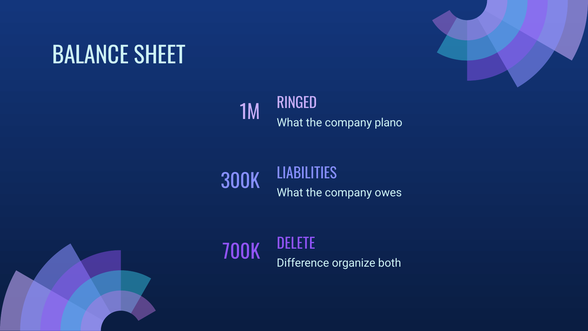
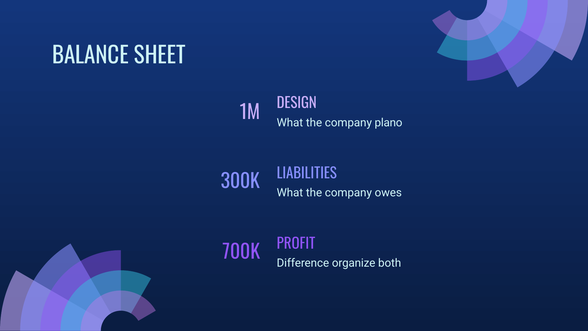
RINGED: RINGED -> DESIGN
DELETE: DELETE -> PROFIT
